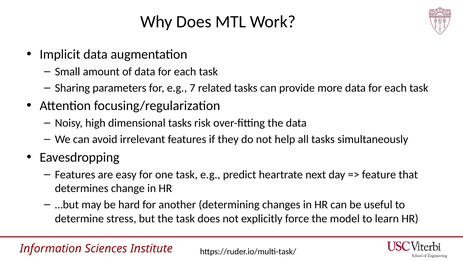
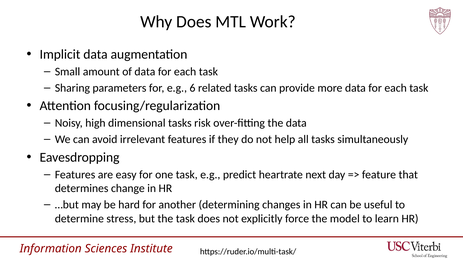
7: 7 -> 6
